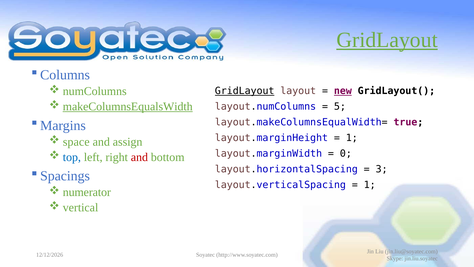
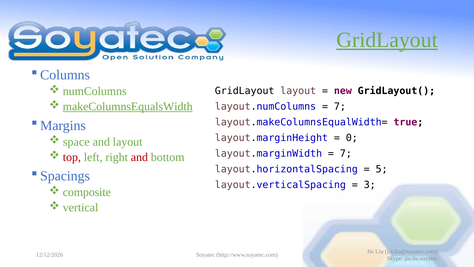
GridLayout at (245, 91) underline: present -> none
new underline: present -> none
5 at (340, 106): 5 -> 7
1 at (352, 138): 1 -> 0
and assign: assign -> layout
0 at (346, 153): 0 -> 7
top colour: blue -> red
3: 3 -> 5
1 at (370, 185): 1 -> 3
numerator: numerator -> composite
